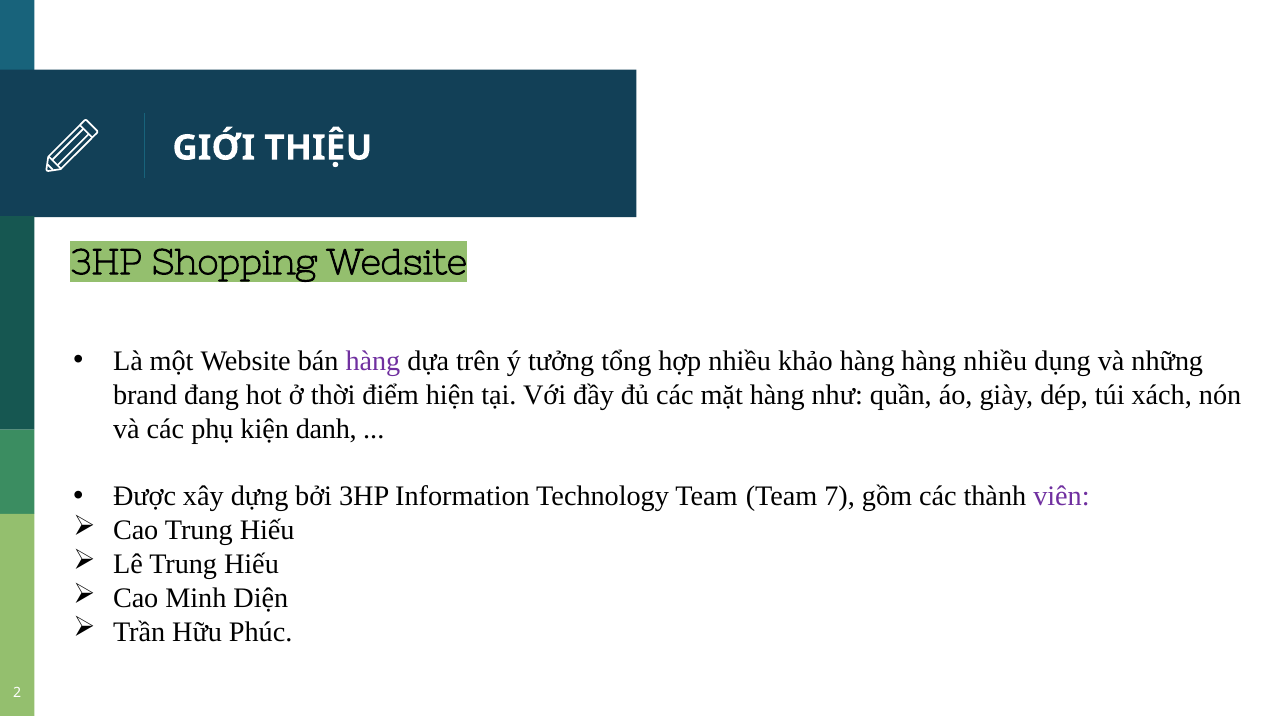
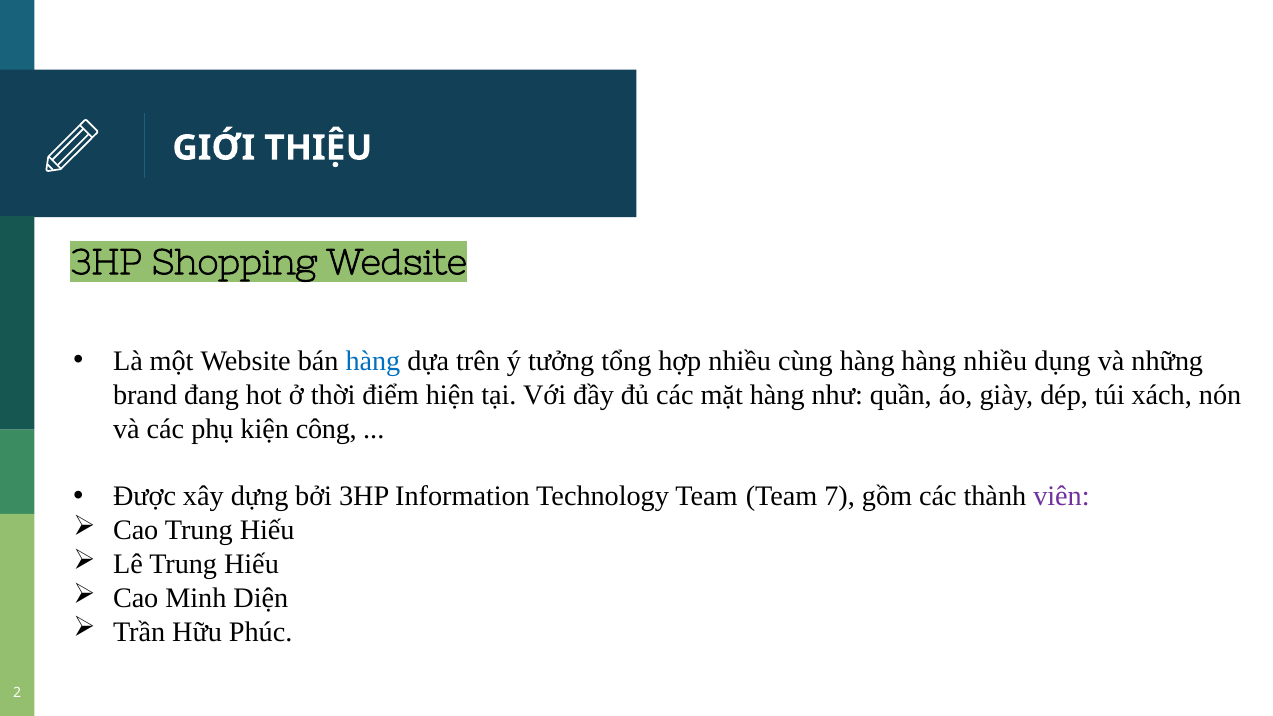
hàng at (373, 361) colour: purple -> blue
khảo: khảo -> cùng
danh: danh -> công
